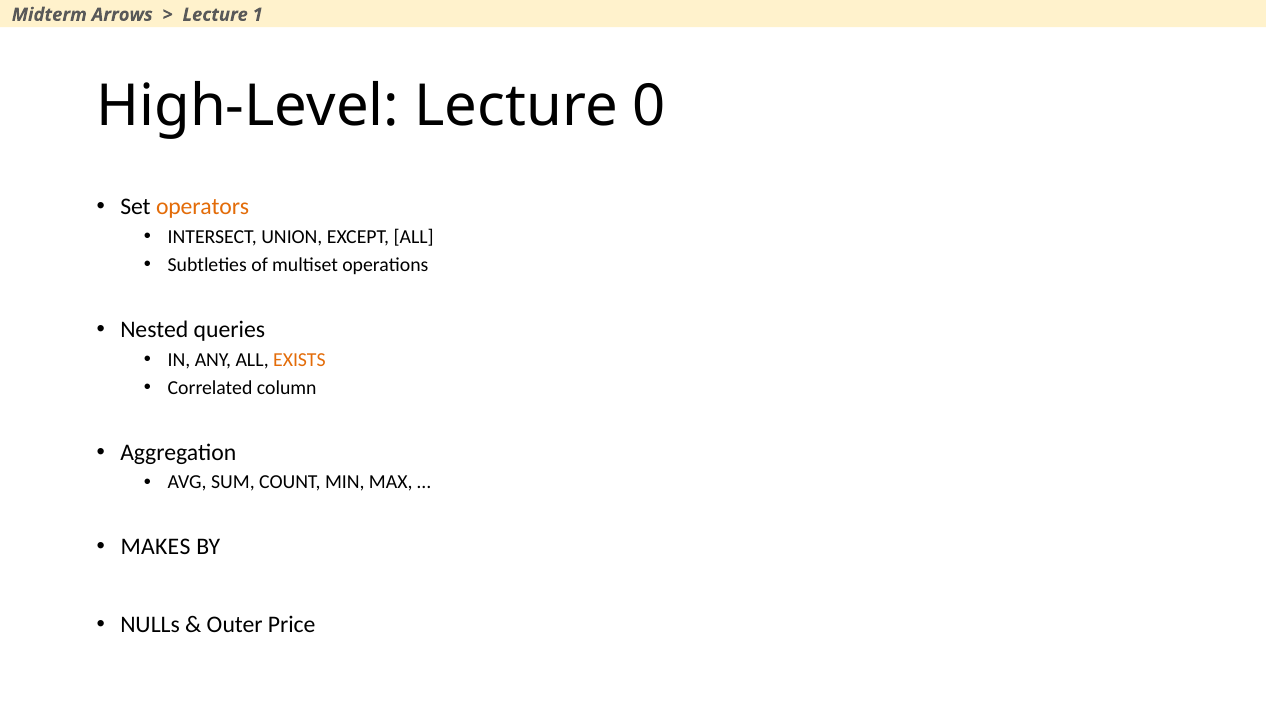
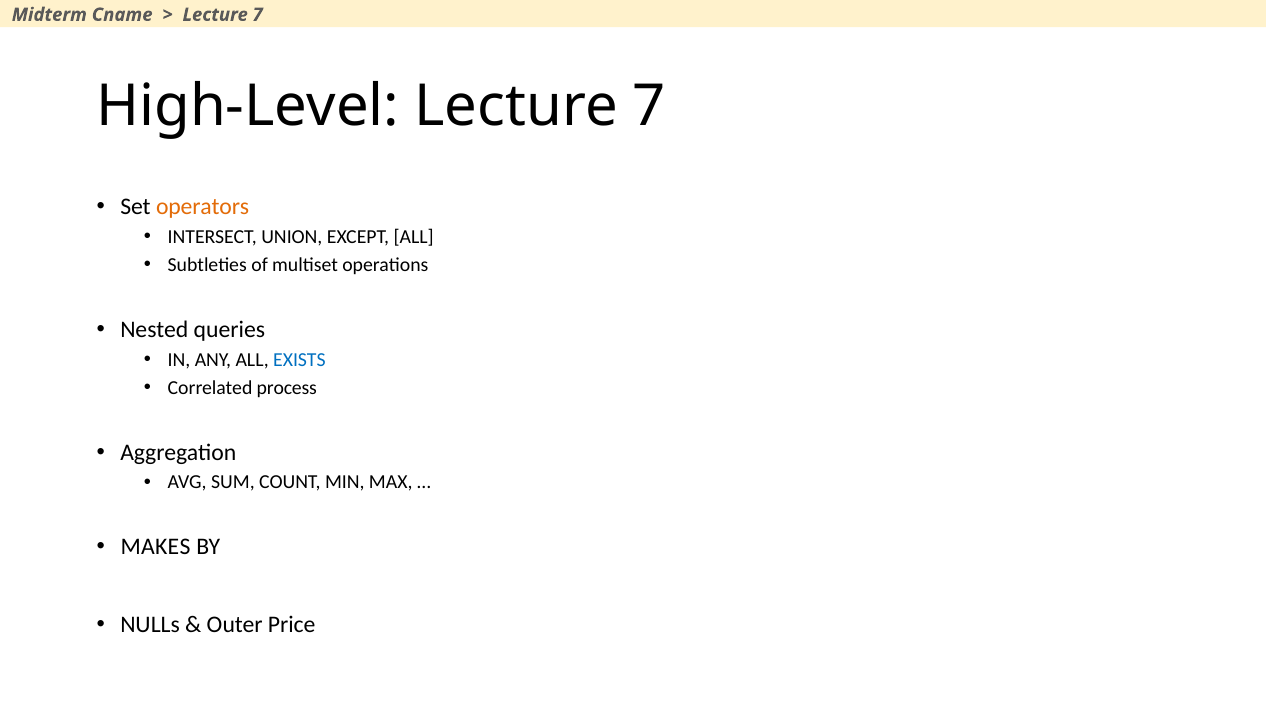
Arrows: Arrows -> Cname
1 at (258, 15): 1 -> 7
High-Level Lecture 0: 0 -> 7
EXISTS colour: orange -> blue
column: column -> process
